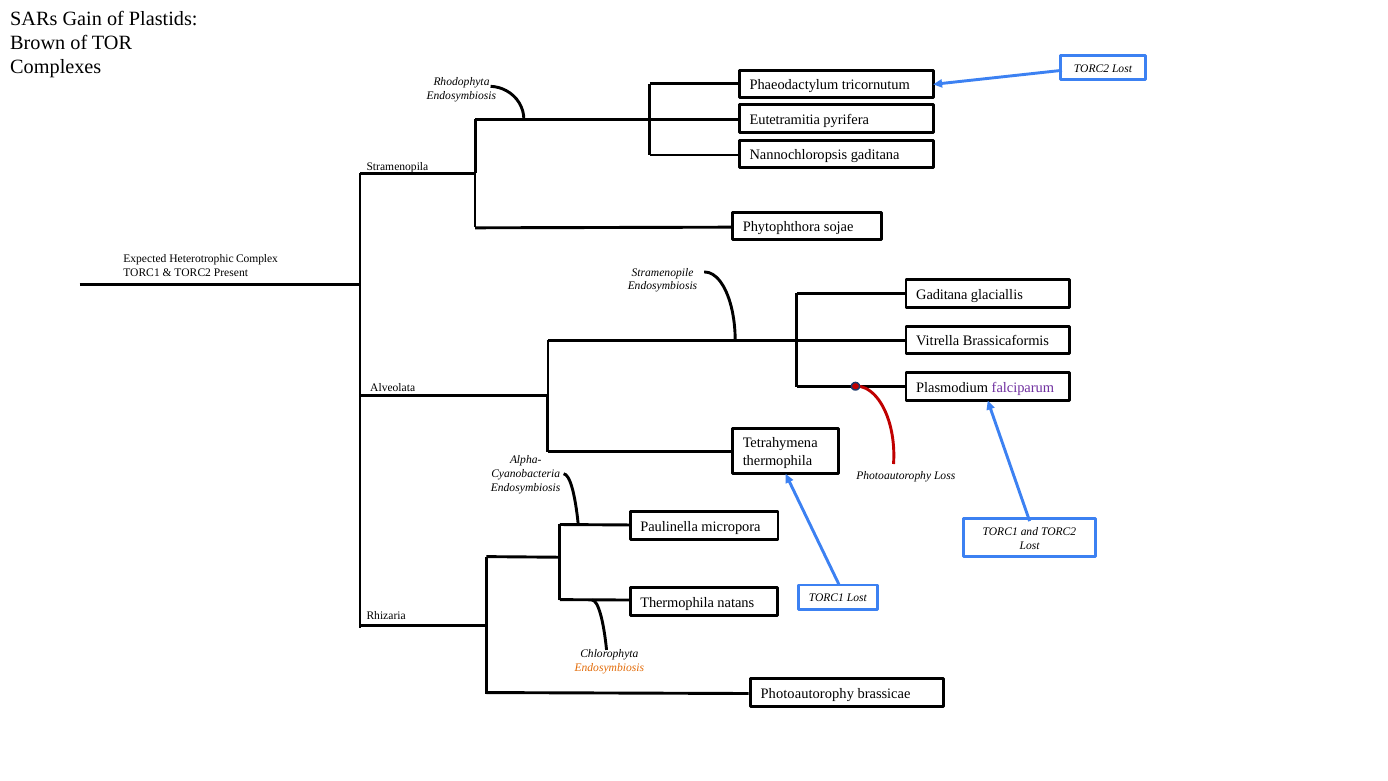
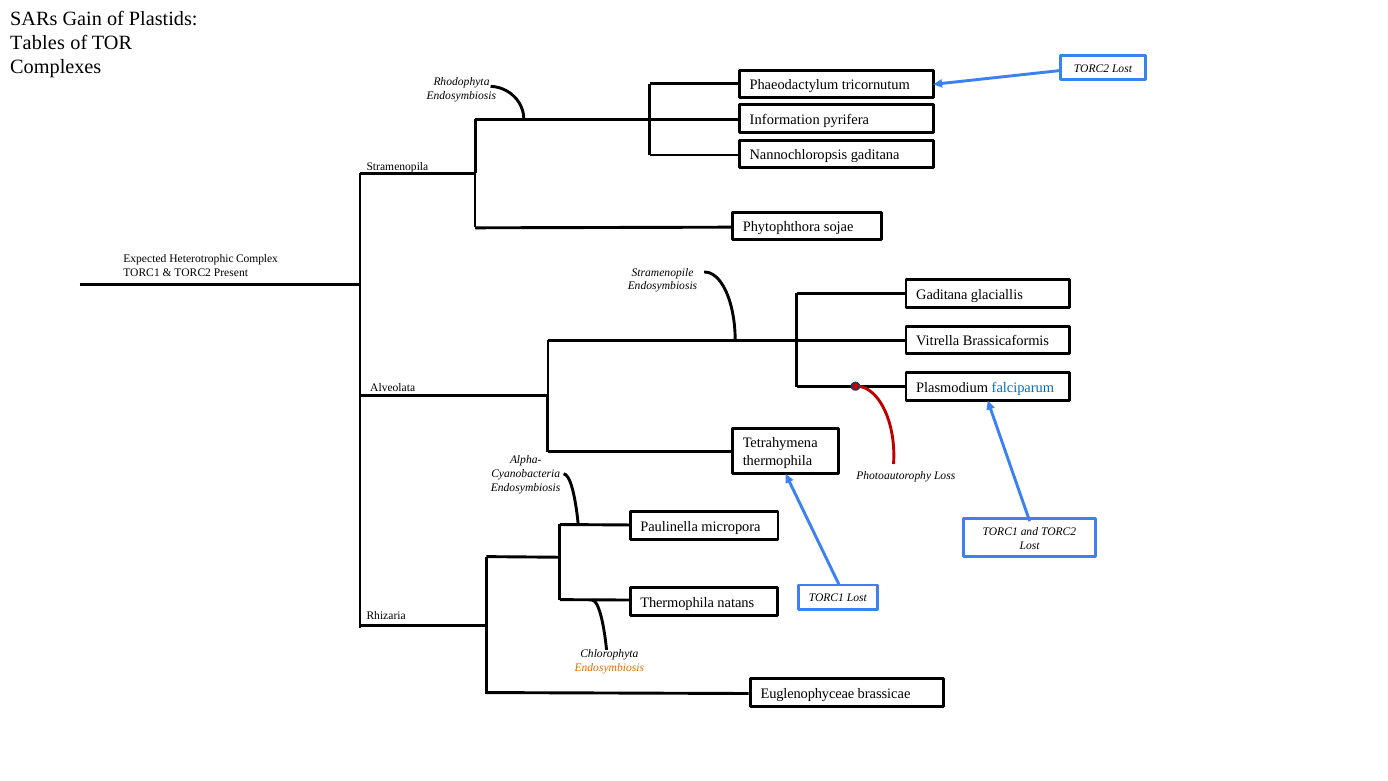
Brown: Brown -> Tables
Eutetramitia: Eutetramitia -> Information
falciparum colour: purple -> blue
Photoautorophy at (807, 693): Photoautorophy -> Euglenophyceae
